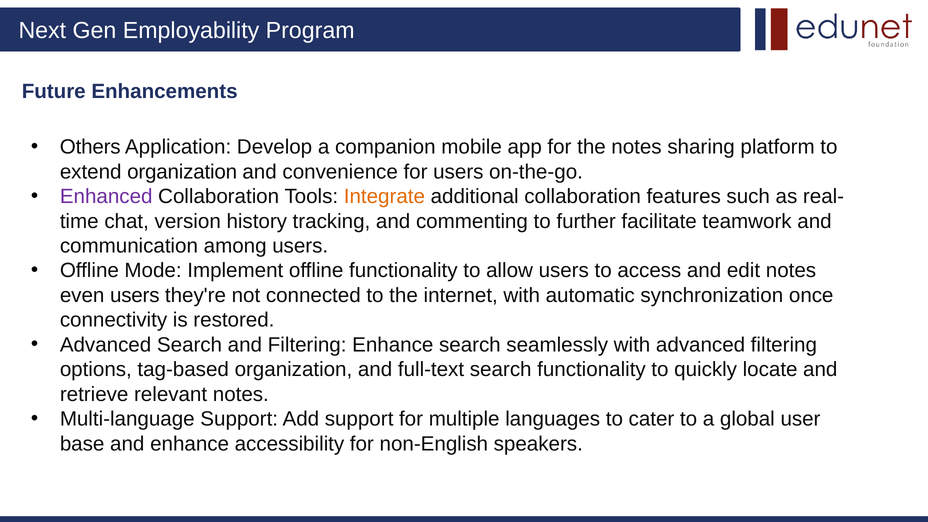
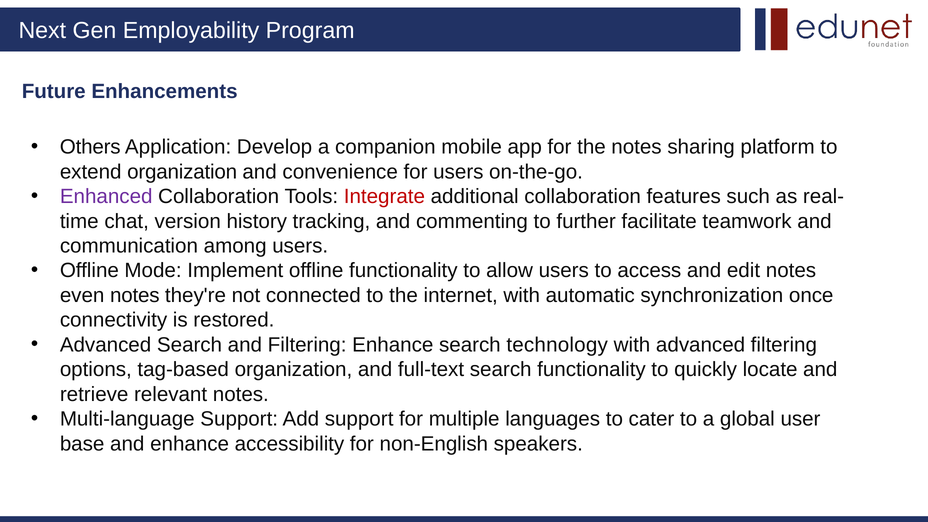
Integrate colour: orange -> red
even users: users -> notes
seamlessly: seamlessly -> technology
